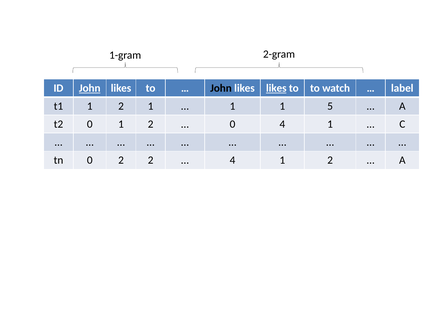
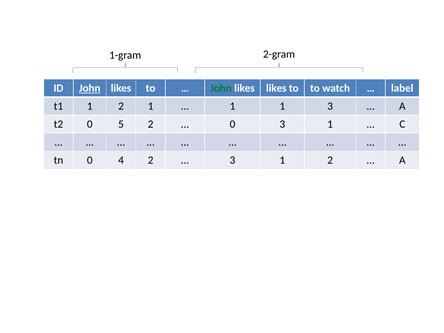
John at (221, 88) colour: black -> green
likes at (276, 88) underline: present -> none
1 5: 5 -> 3
0 1: 1 -> 5
0 4: 4 -> 3
0 2: 2 -> 4
4 at (232, 160): 4 -> 3
